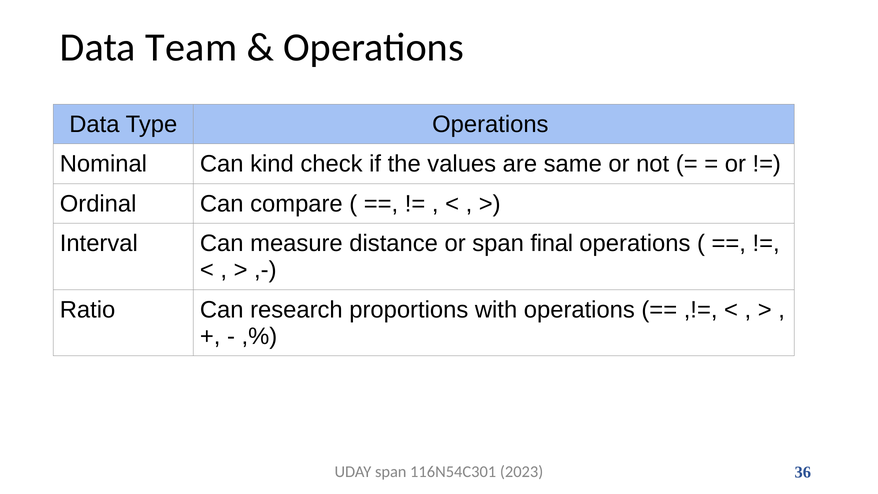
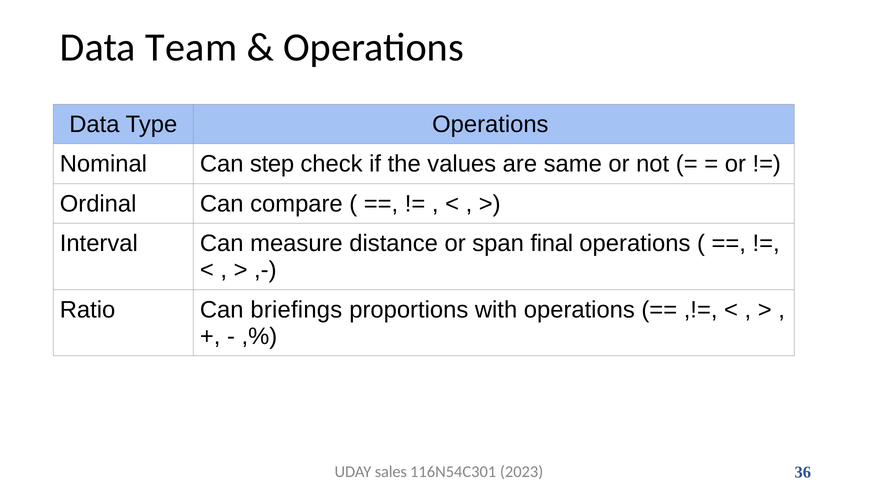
kind: kind -> step
research: research -> briefings
UDAY span: span -> sales
